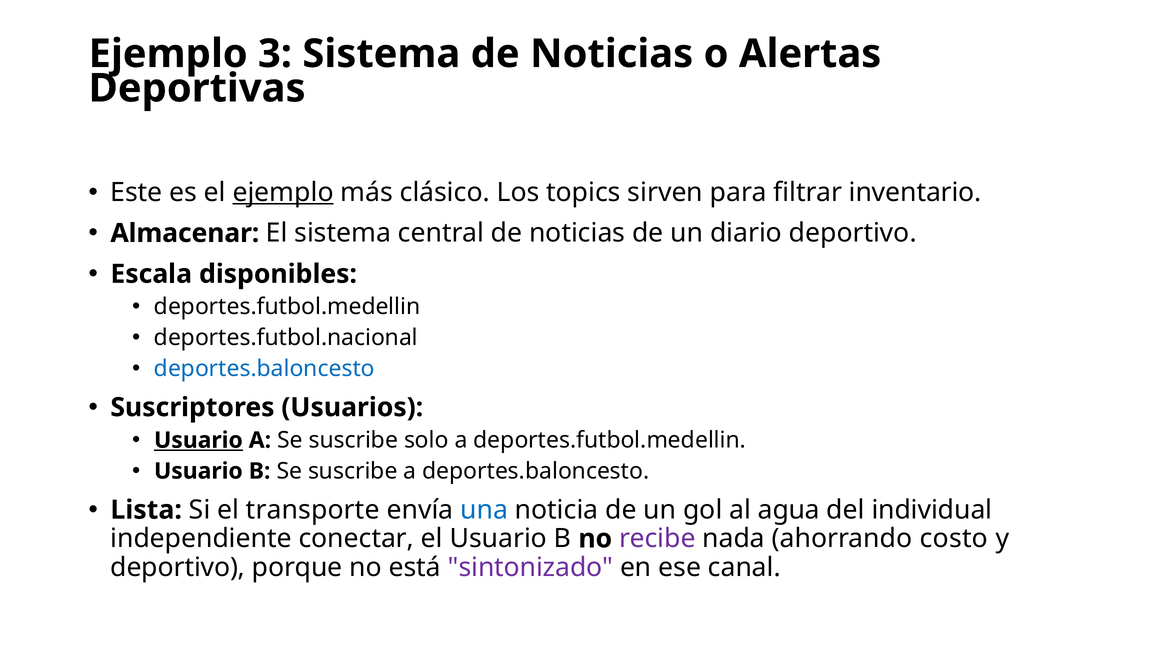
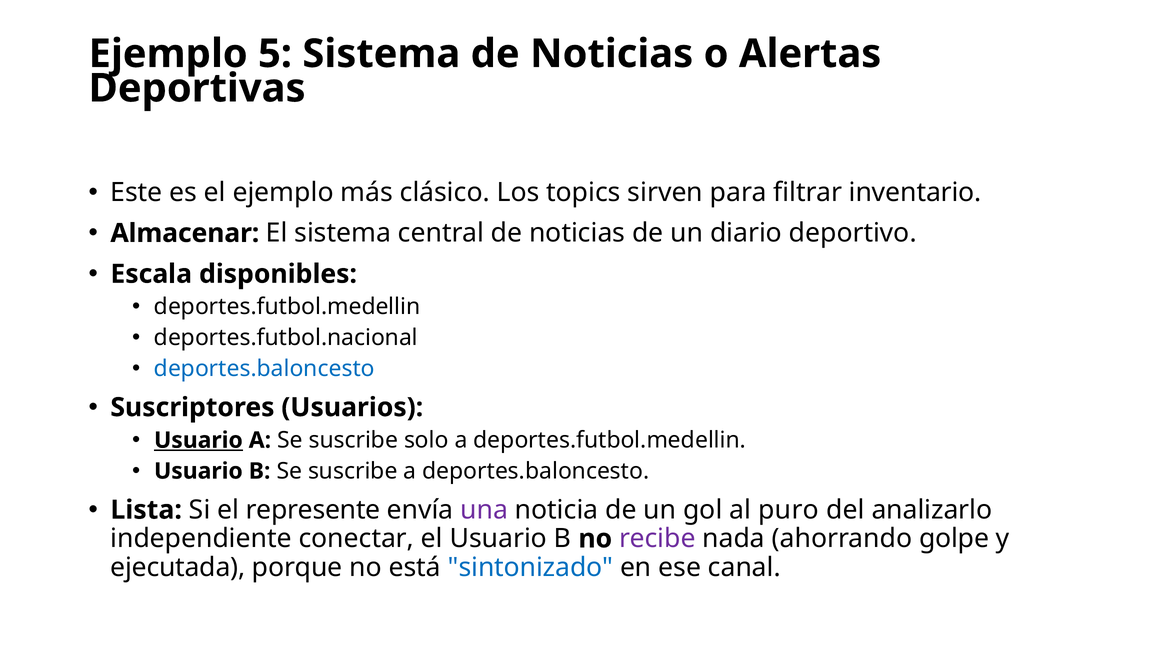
3: 3 -> 5
ejemplo at (283, 193) underline: present -> none
transporte: transporte -> represente
una colour: blue -> purple
agua: agua -> puro
individual: individual -> analizarlo
costo: costo -> golpe
deportivo at (178, 568): deportivo -> ejecutada
sintonizado colour: purple -> blue
